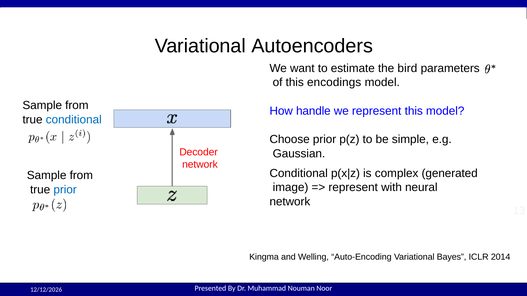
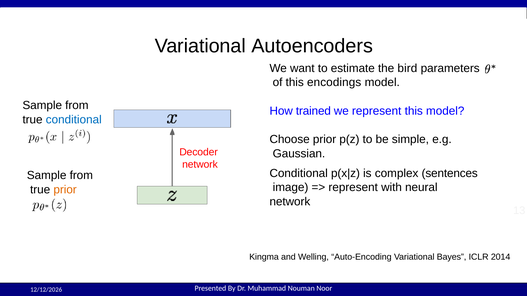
handle: handle -> trained
generated: generated -> sentences
prior at (65, 190) colour: blue -> orange
